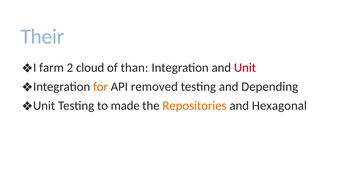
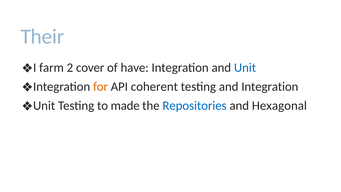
cloud: cloud -> cover
than: than -> have
Unit colour: red -> blue
removed: removed -> coherent
and Depending: Depending -> Integration
Repositories colour: orange -> blue
